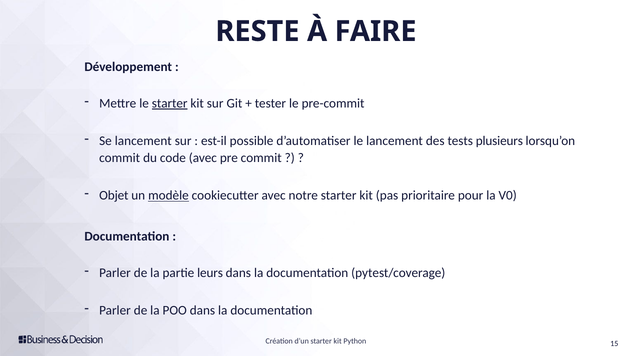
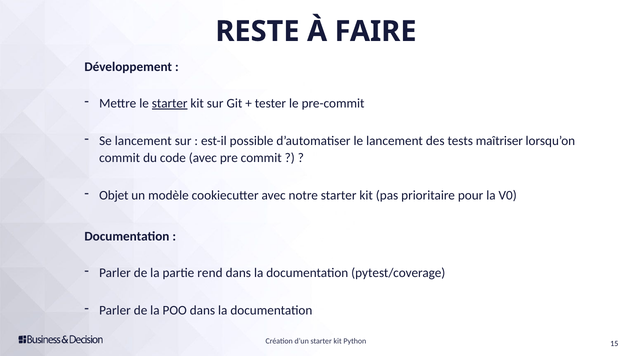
plusieurs: plusieurs -> maîtriser
modèle underline: present -> none
leurs: leurs -> rend
